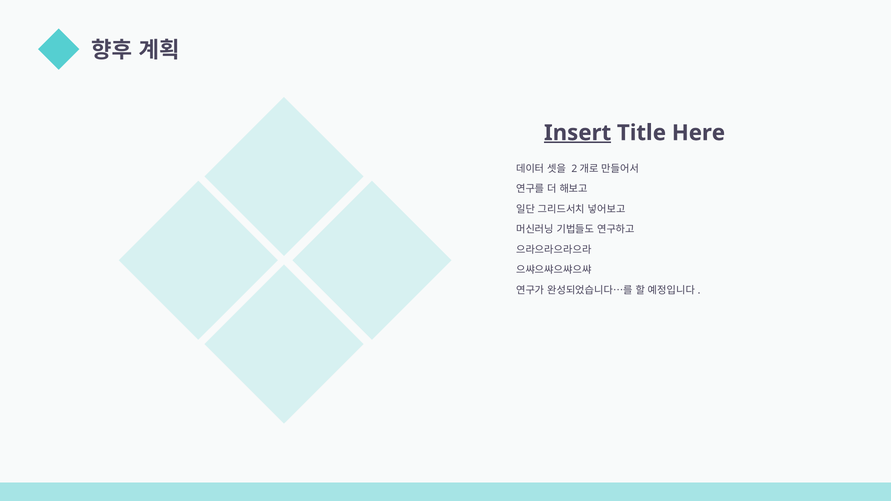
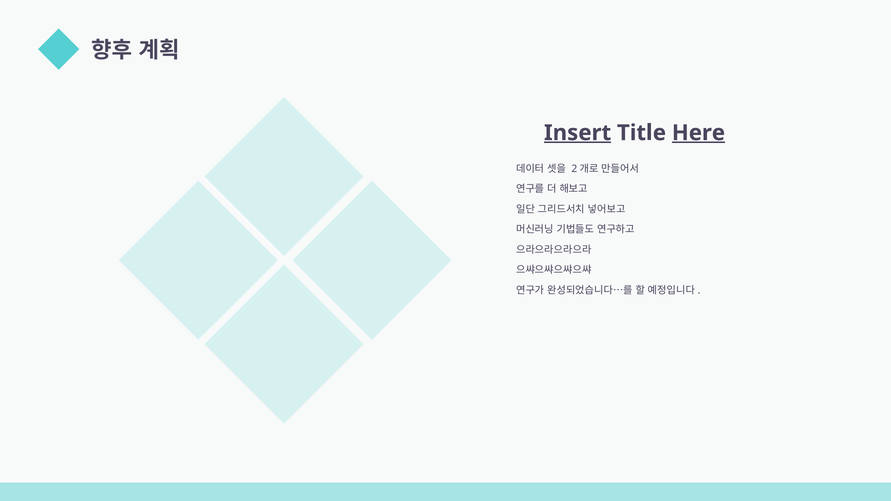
Here underline: none -> present
